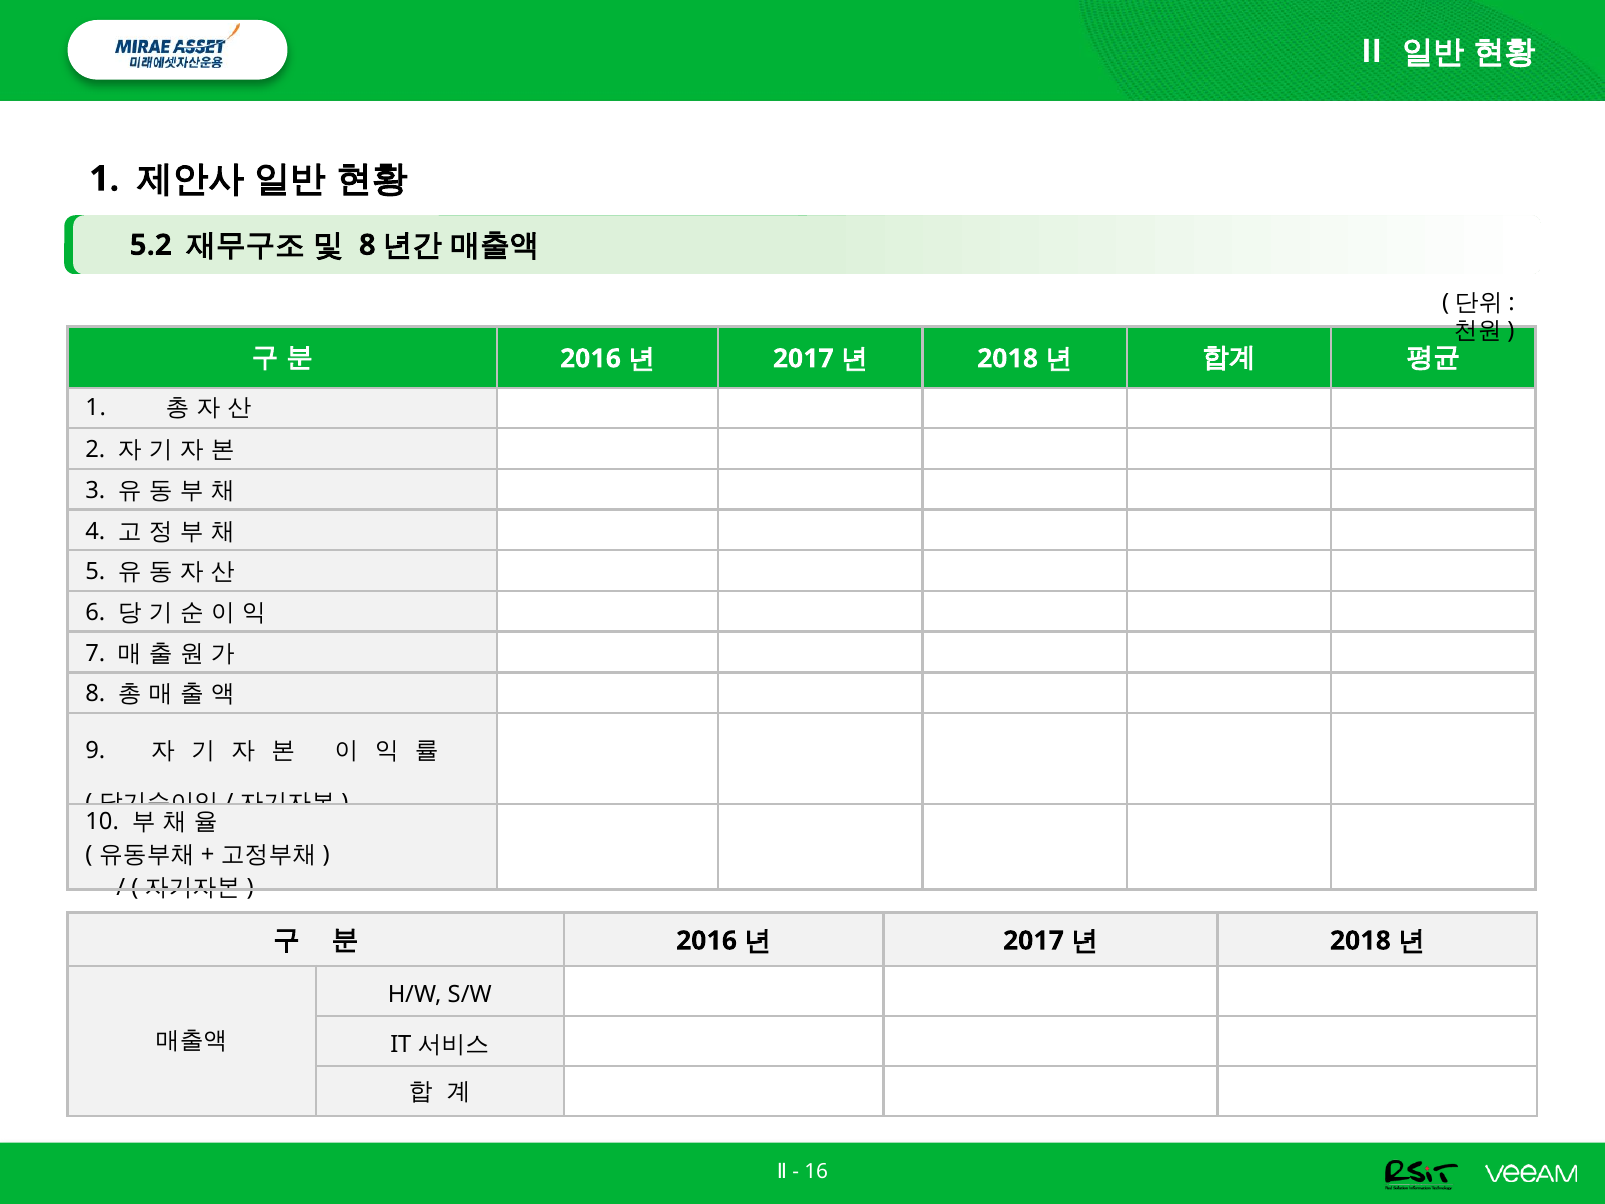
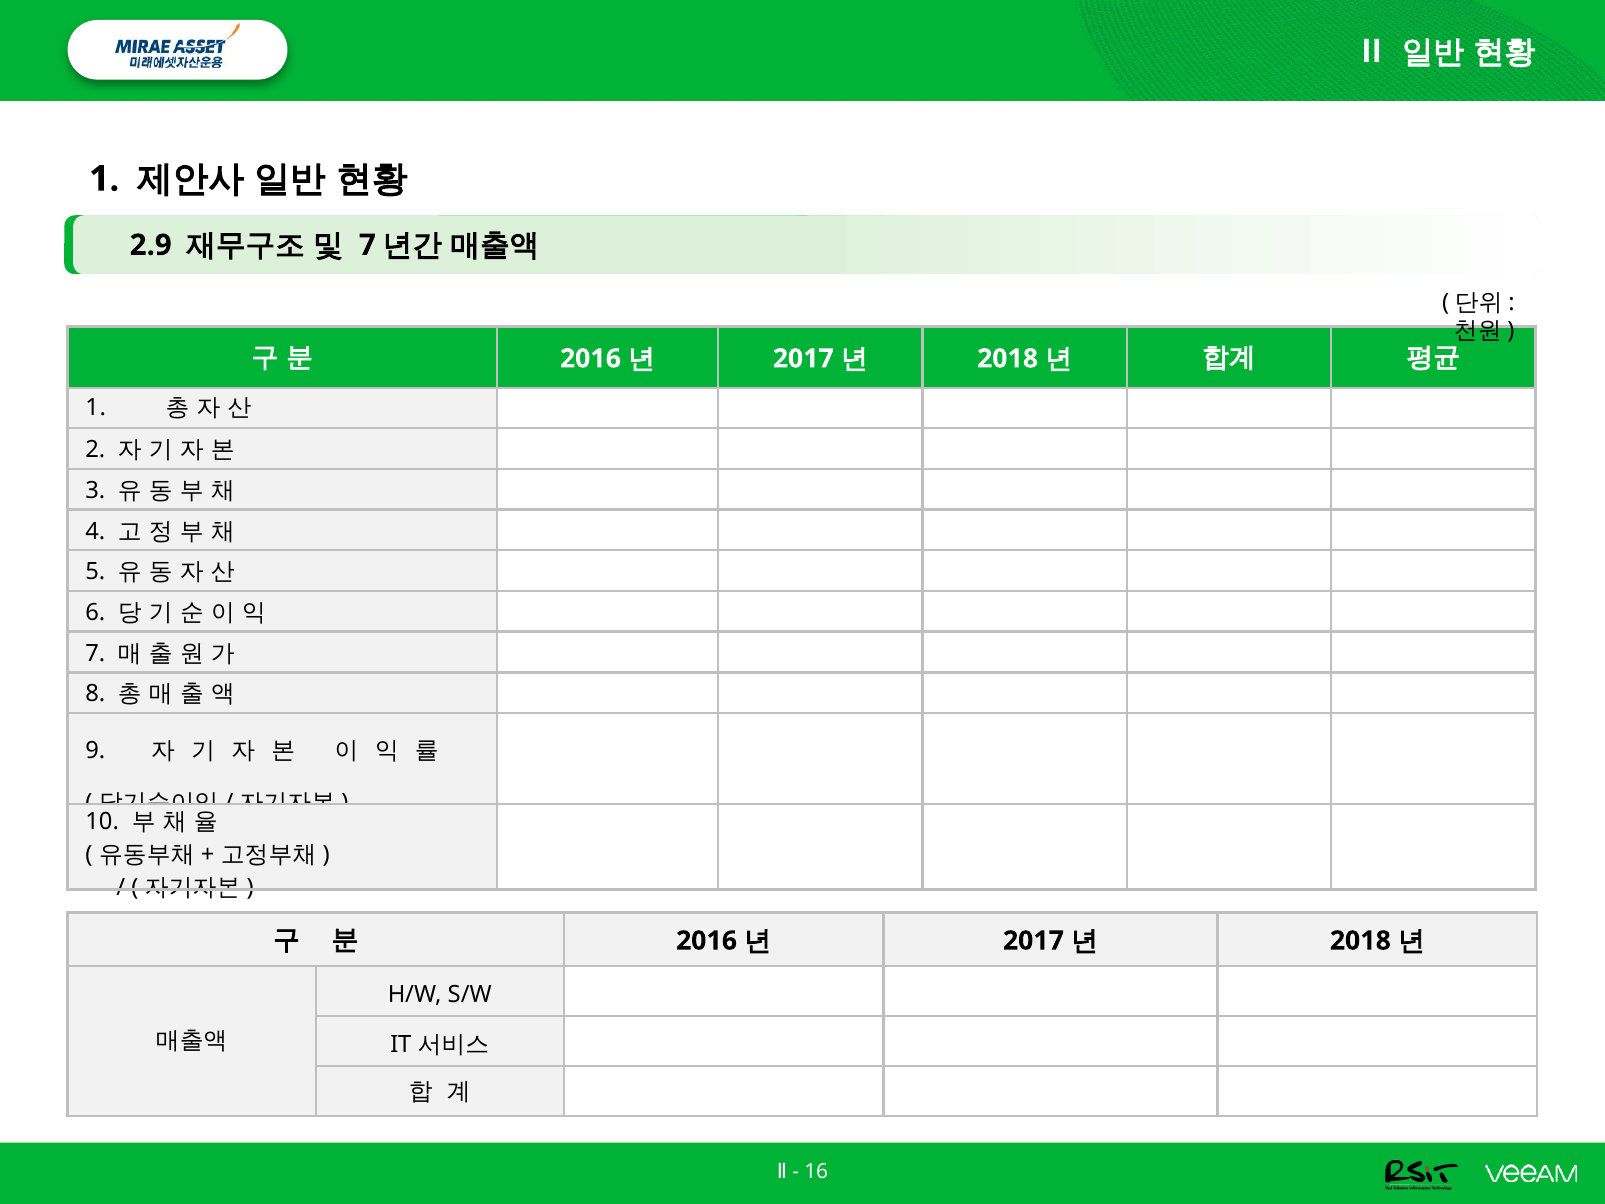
5.2: 5.2 -> 2.9
8 at (367, 245): 8 -> 7
